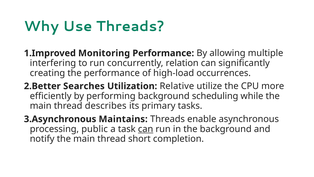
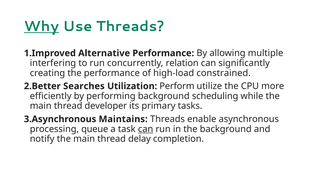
Why underline: none -> present
Monitoring: Monitoring -> Alternative
occurrences: occurrences -> constrained
Relative: Relative -> Perform
describes: describes -> developer
public: public -> queue
short: short -> delay
